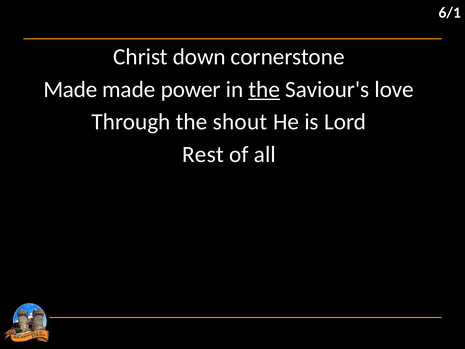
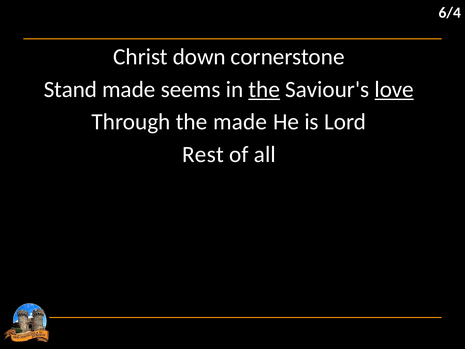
6/1: 6/1 -> 6/4
Made at (70, 89): Made -> Stand
power: power -> seems
love underline: none -> present
the shout: shout -> made
